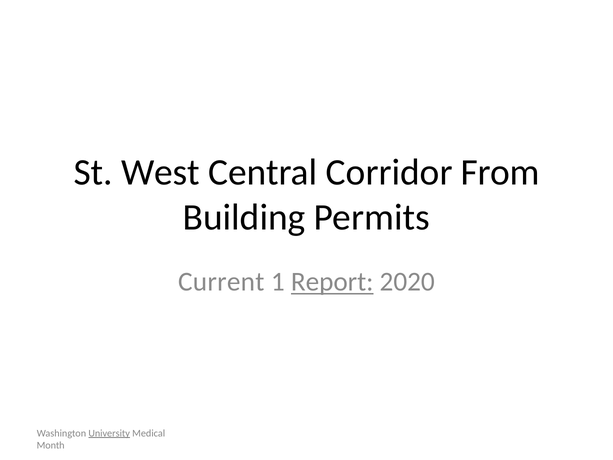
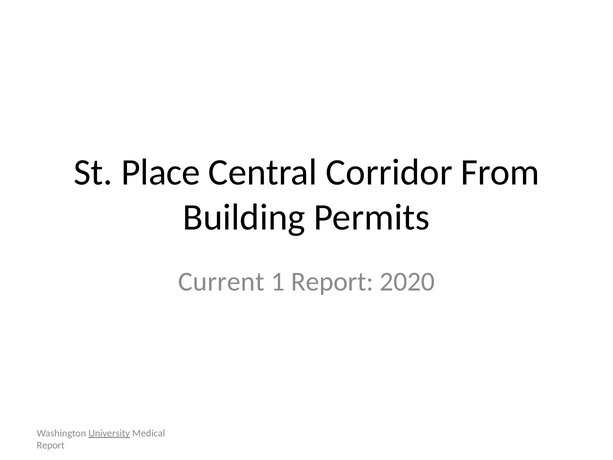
West: West -> Place
Report at (332, 282) underline: present -> none
Month at (51, 445): Month -> Report
